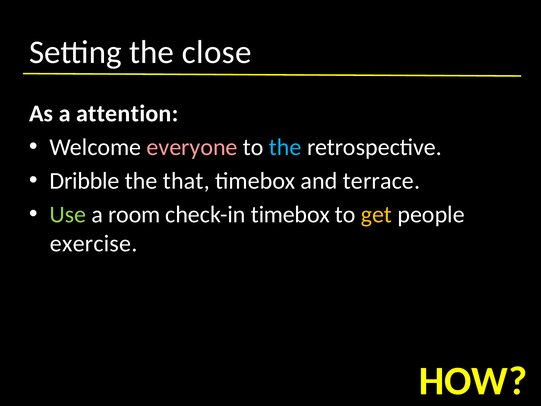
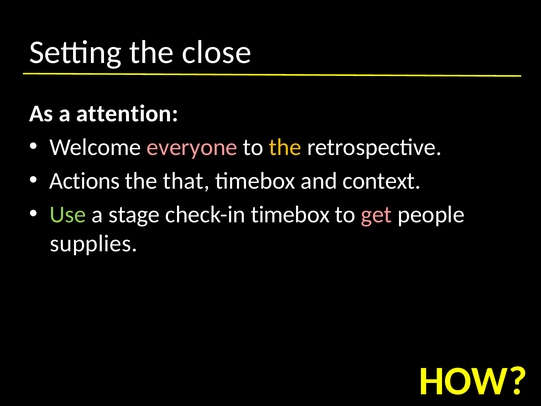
the at (285, 147) colour: light blue -> yellow
Dribble: Dribble -> Actions
terrace: terrace -> context
room: room -> stage
get colour: yellow -> pink
exercise: exercise -> supplies
